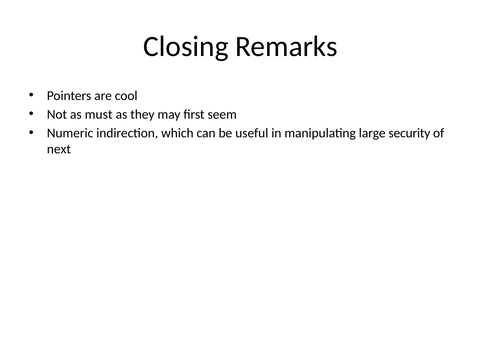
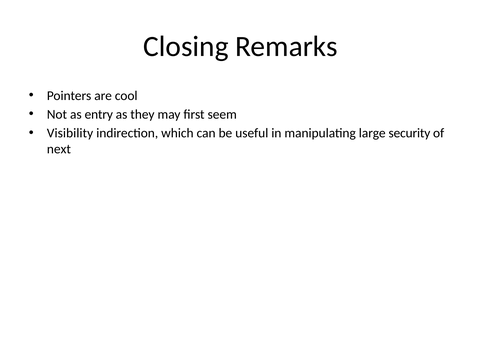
must: must -> entry
Numeric: Numeric -> Visibility
